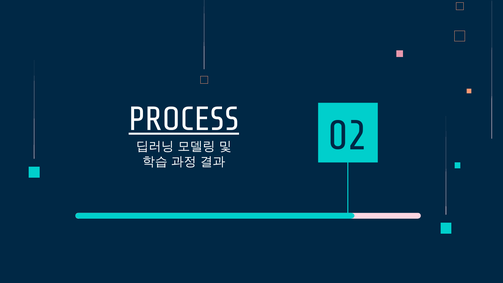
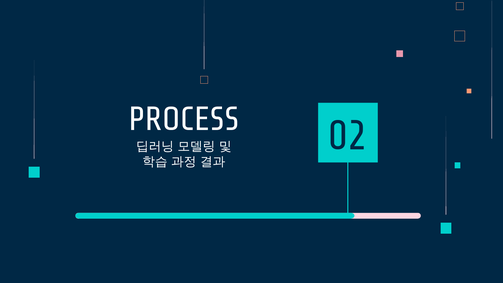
PROCESS underline: present -> none
